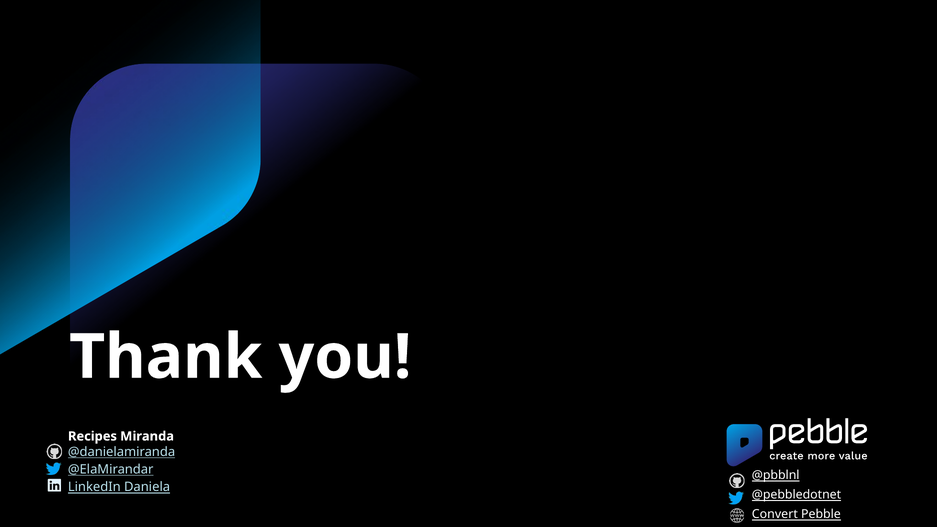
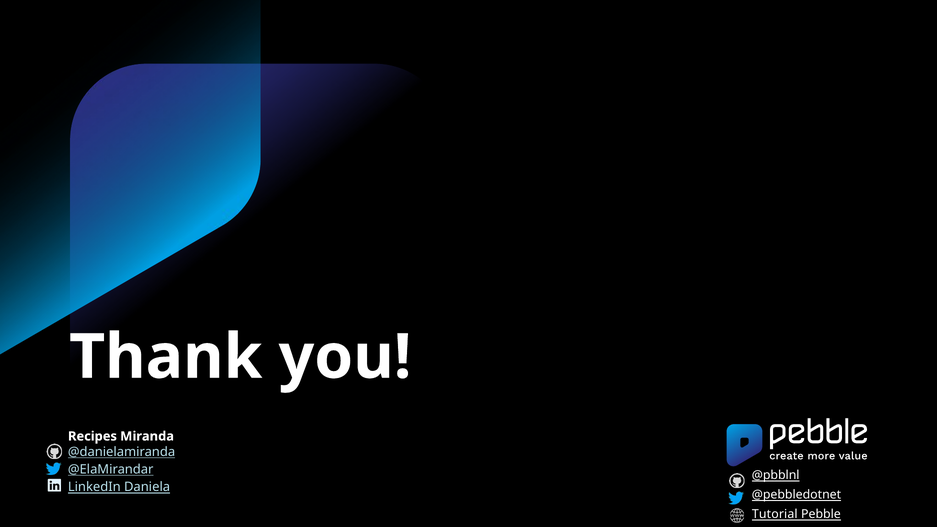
Convert: Convert -> Tutorial
